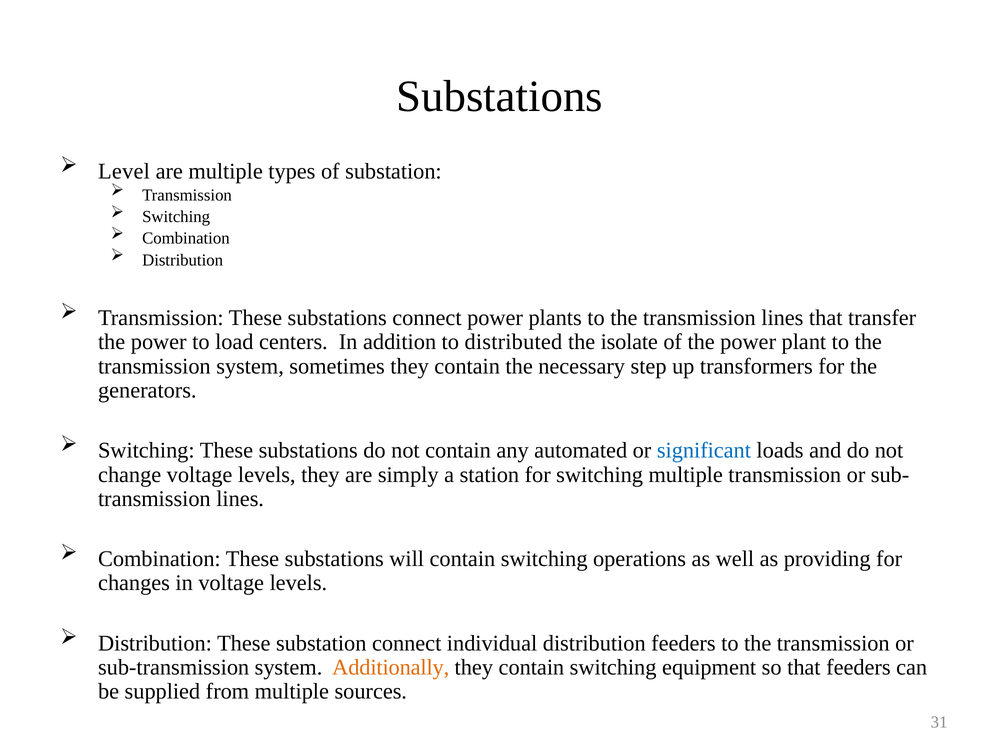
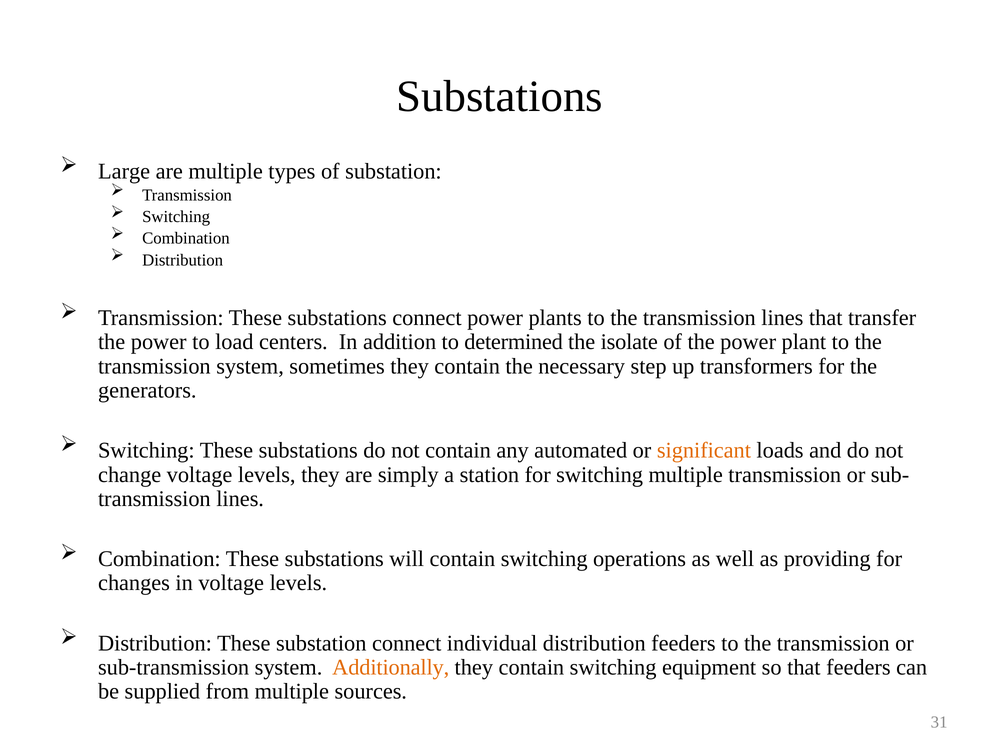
Level: Level -> Large
distributed: distributed -> determined
significant colour: blue -> orange
